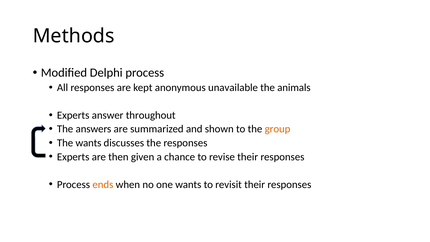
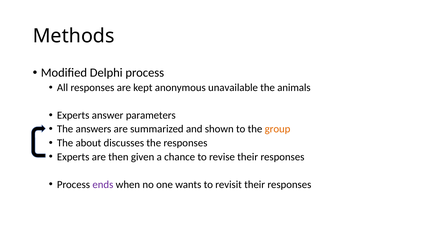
throughout: throughout -> parameters
The wants: wants -> about
ends colour: orange -> purple
